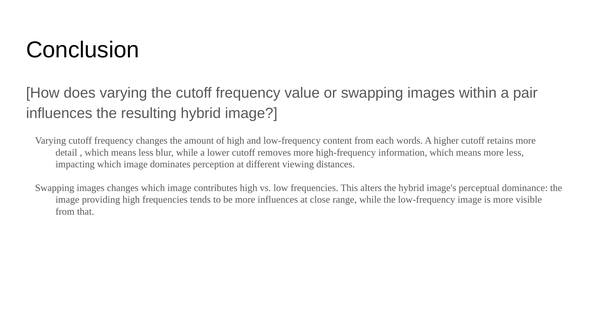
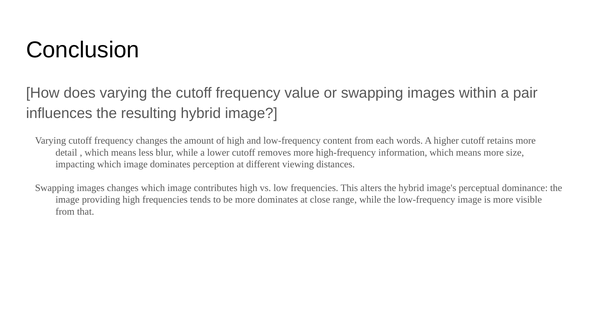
more less: less -> size
more influences: influences -> dominates
